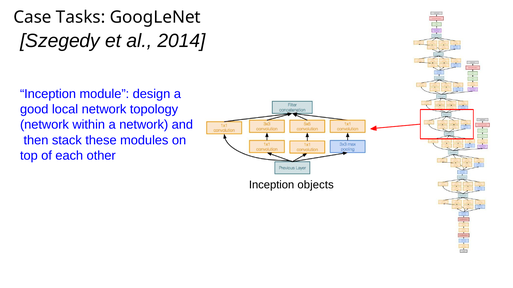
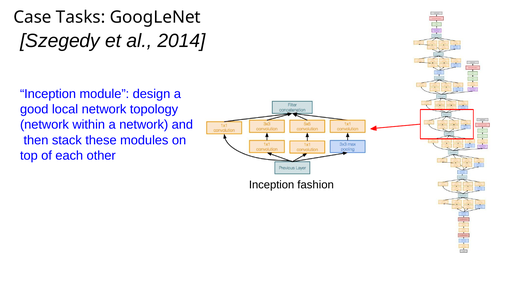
objects: objects -> fashion
